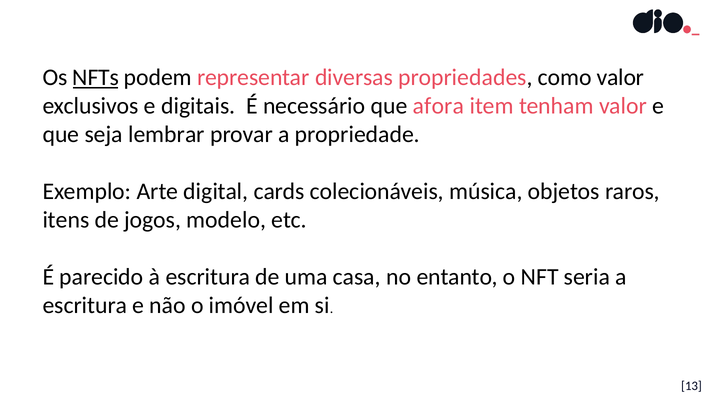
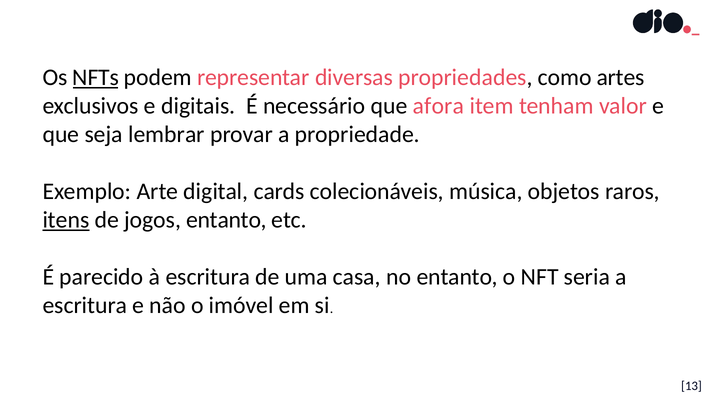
como valor: valor -> artes
itens underline: none -> present
jogos modelo: modelo -> entanto
